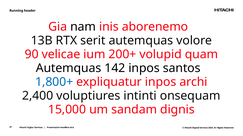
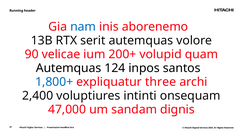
nam colour: black -> blue
142: 142 -> 124
expliquatur inpos: inpos -> three
15,000: 15,000 -> 47,000
